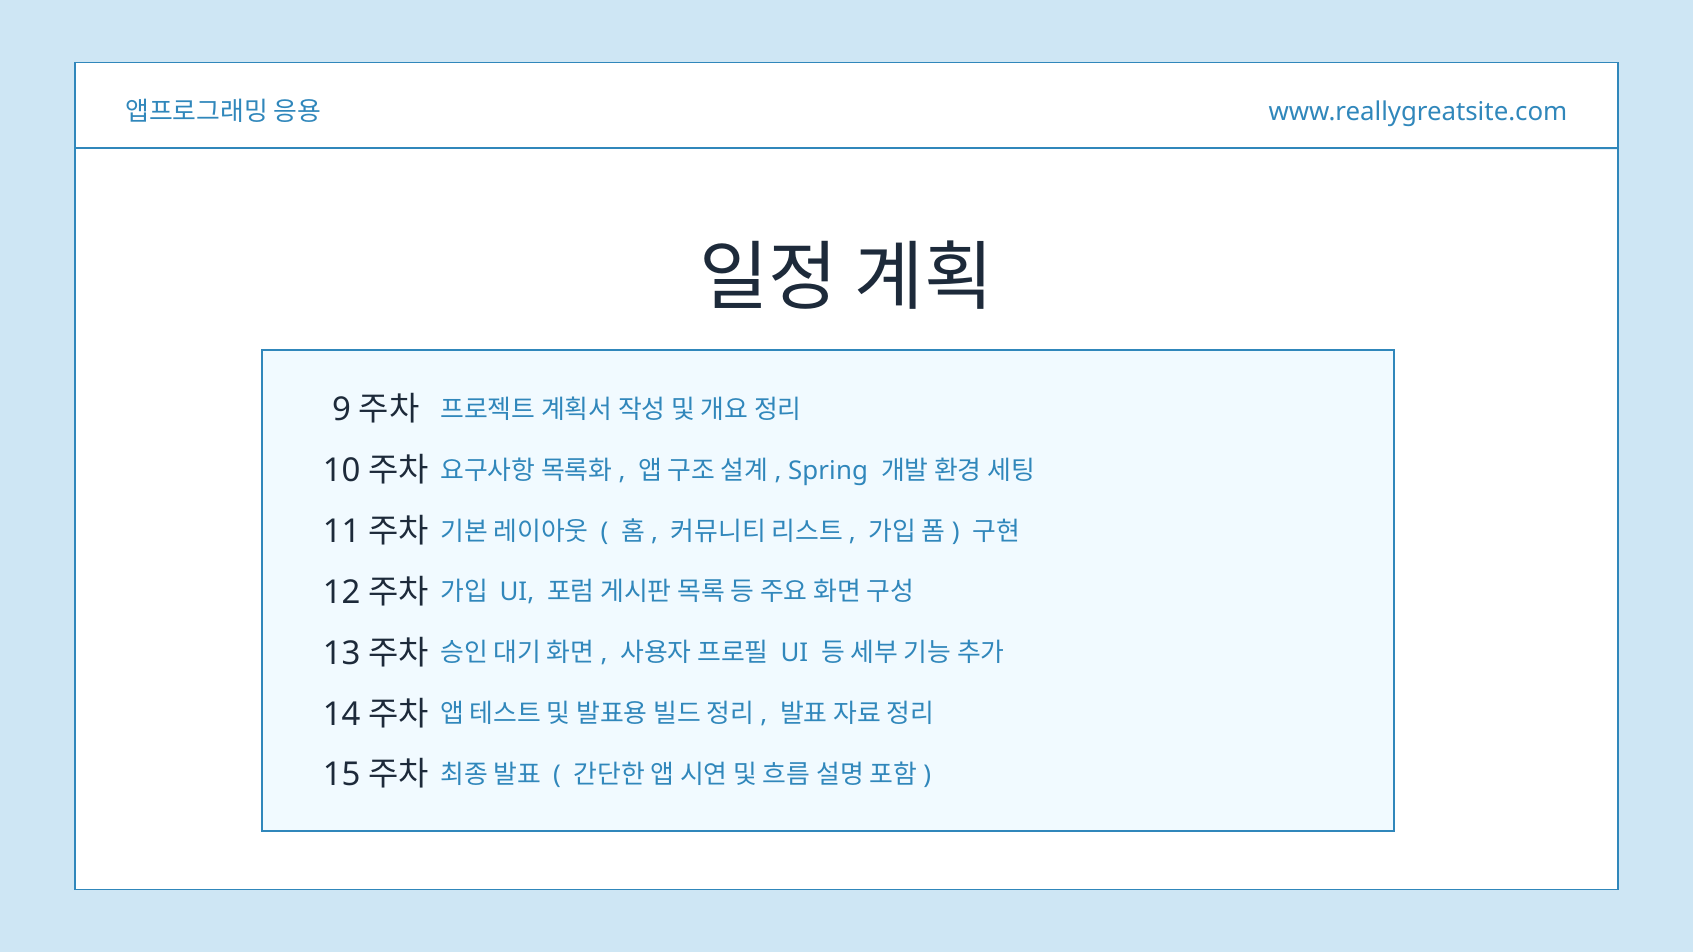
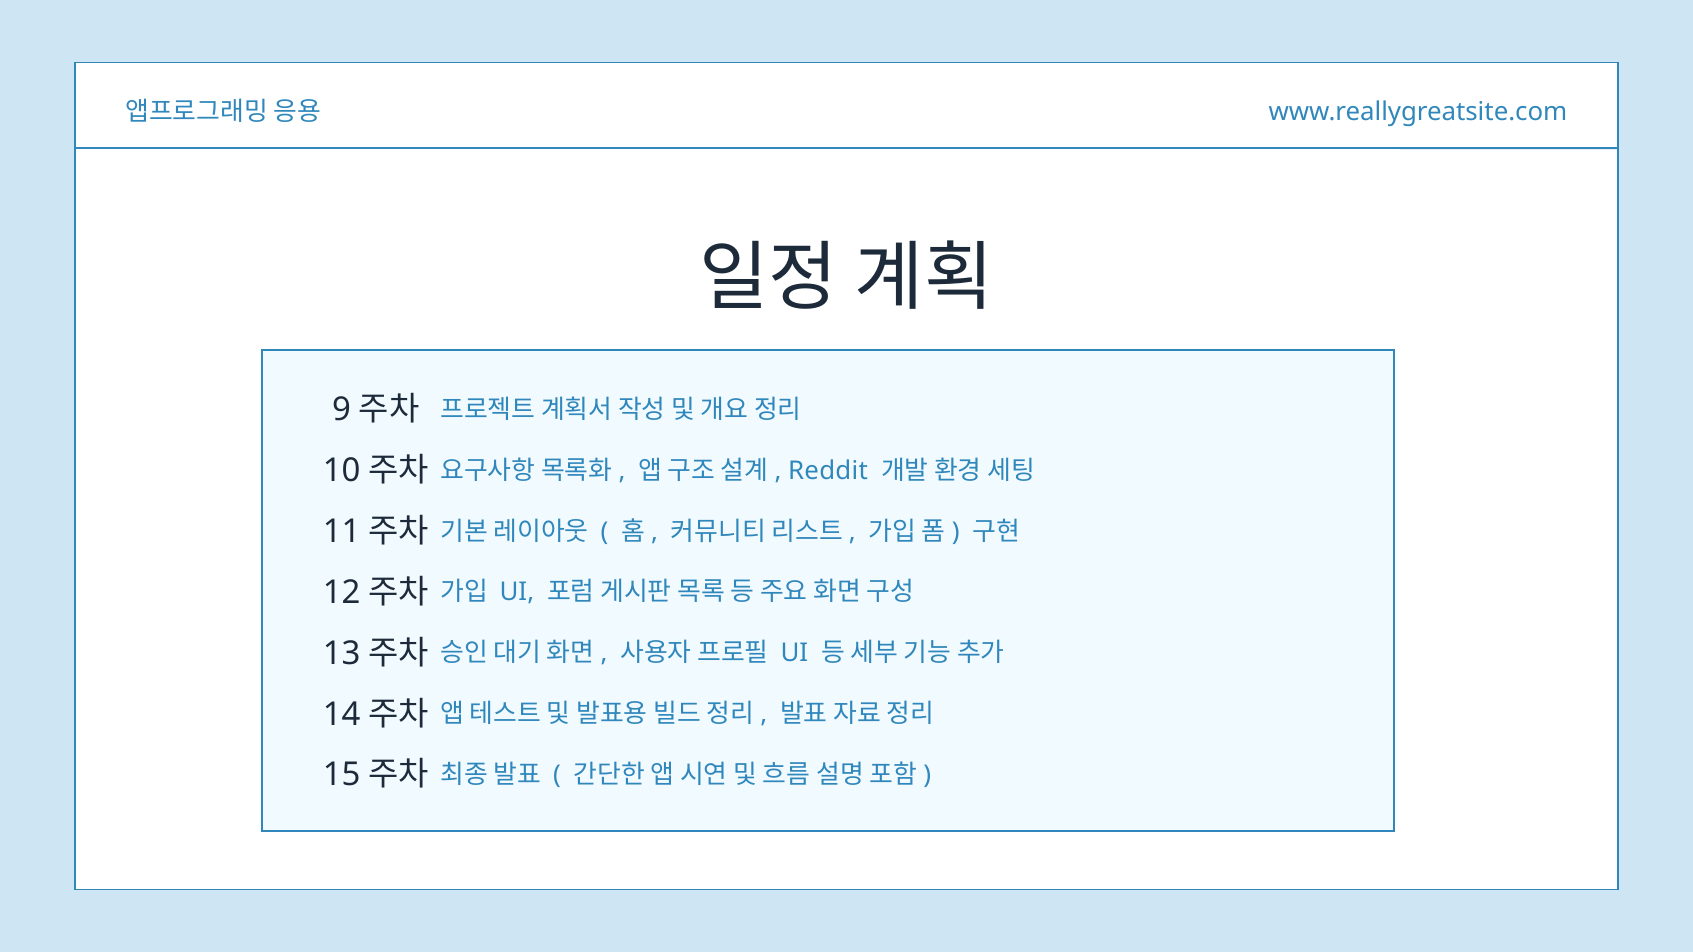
Spring: Spring -> Reddit
